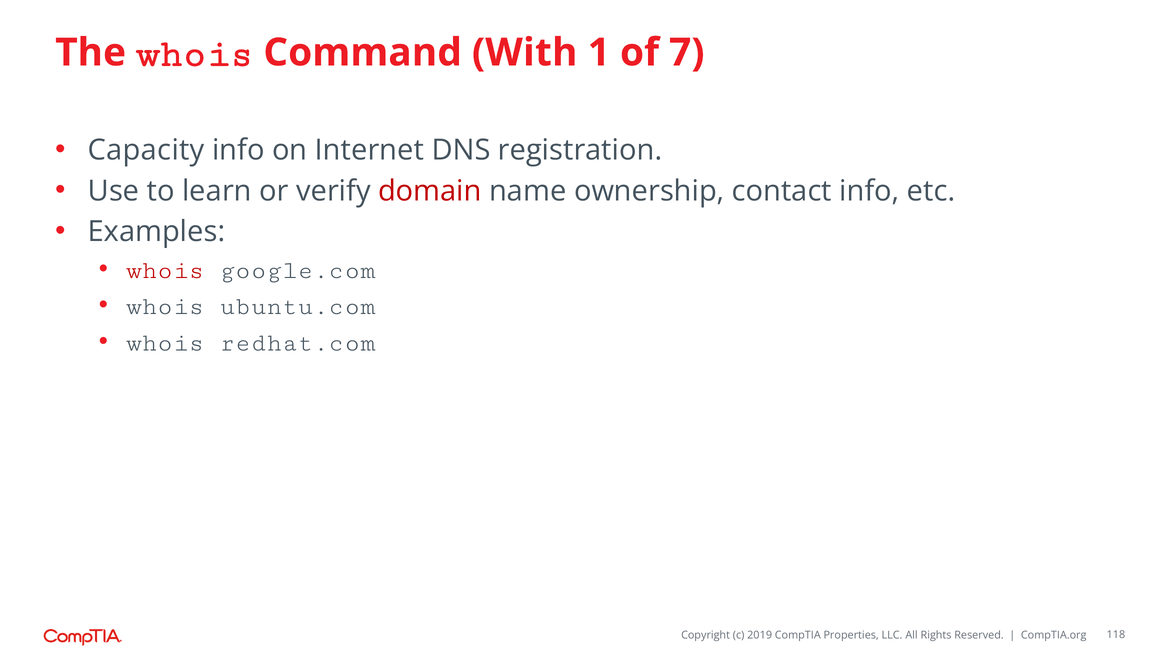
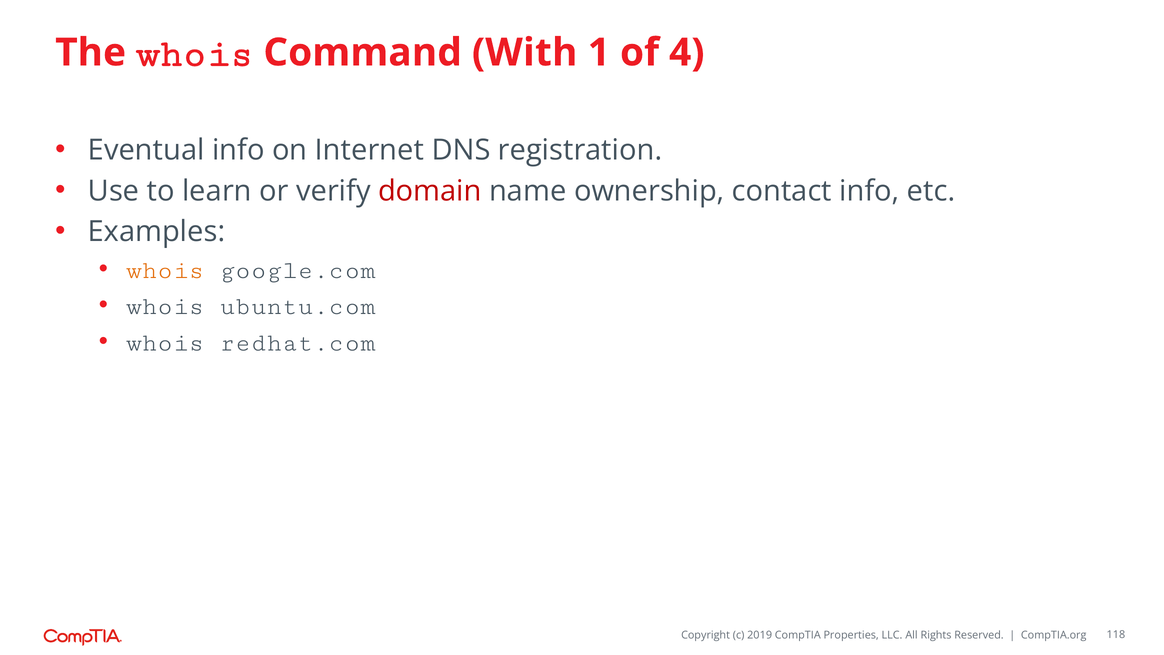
7: 7 -> 4
Capacity: Capacity -> Eventual
whois at (165, 270) colour: red -> orange
